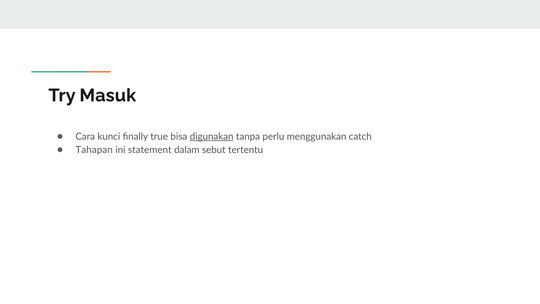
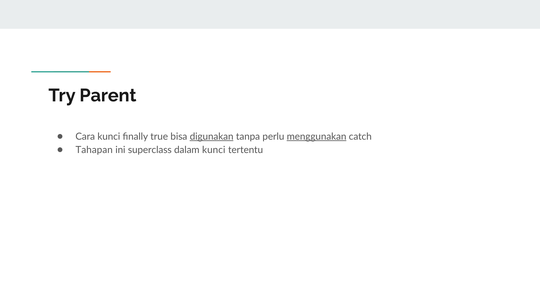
Masuk: Masuk -> Parent
menggunakan underline: none -> present
statement: statement -> superclass
dalam sebut: sebut -> kunci
